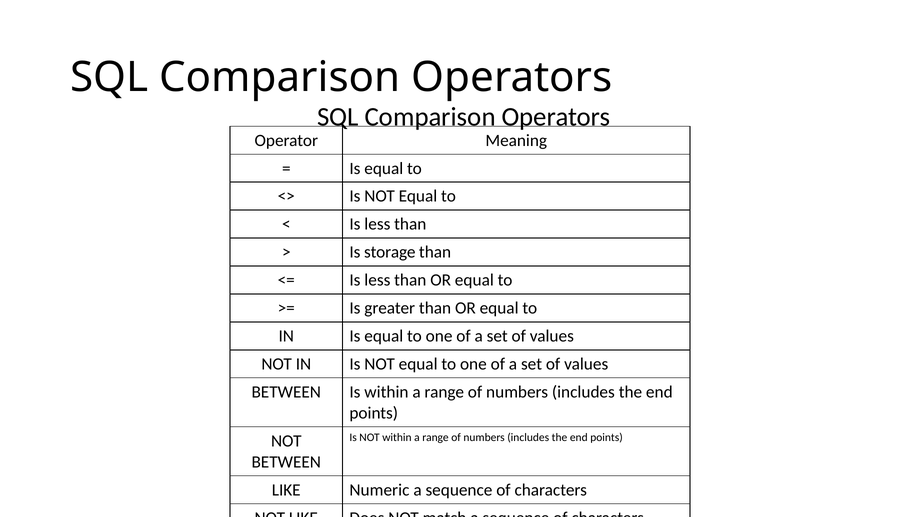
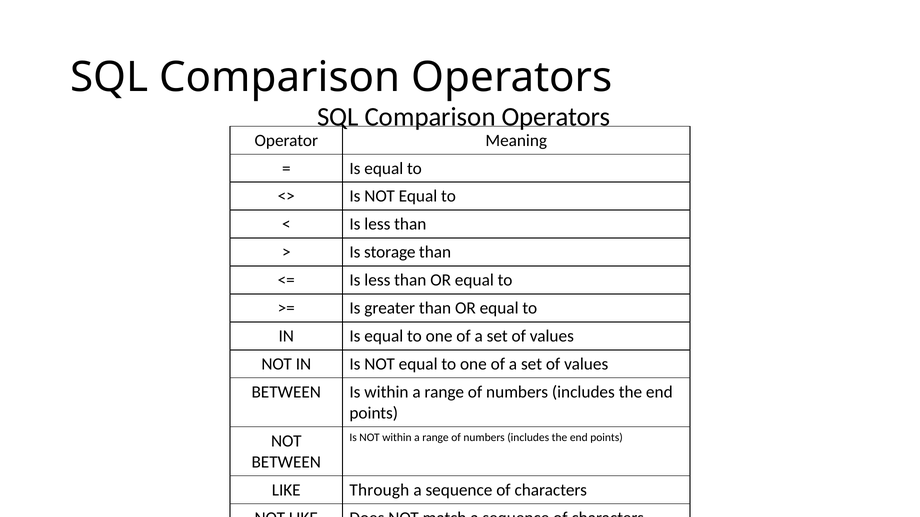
Numeric: Numeric -> Through
